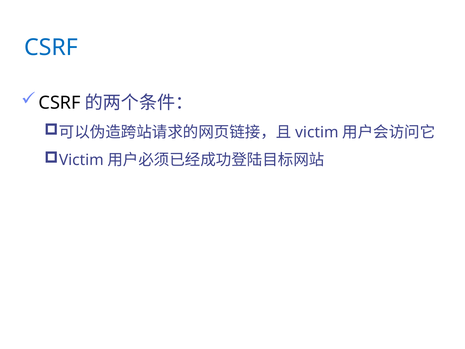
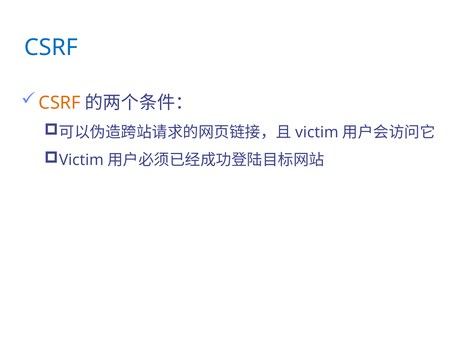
CSRF at (60, 103) colour: black -> orange
